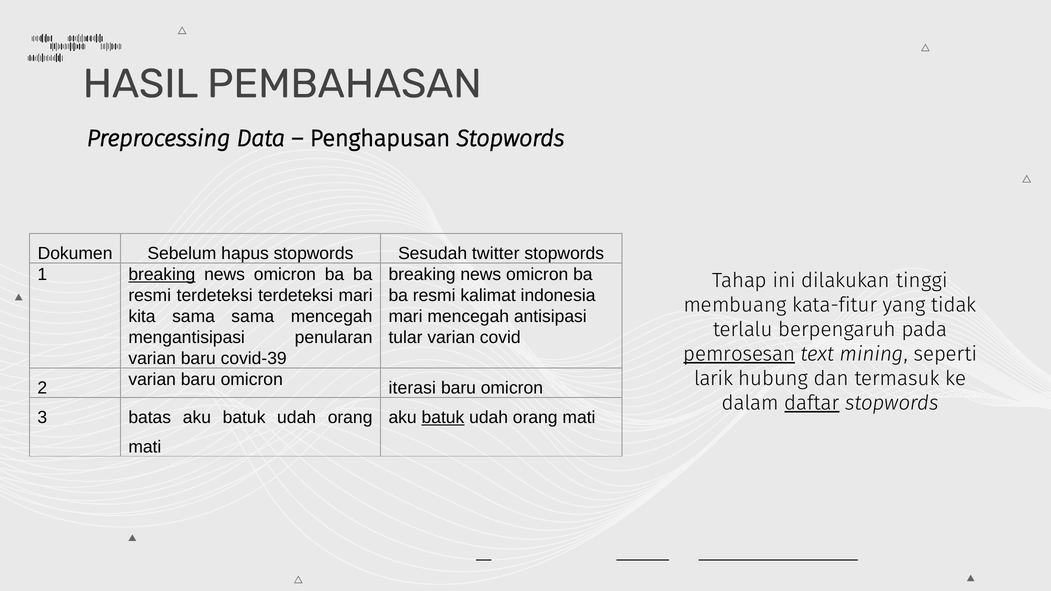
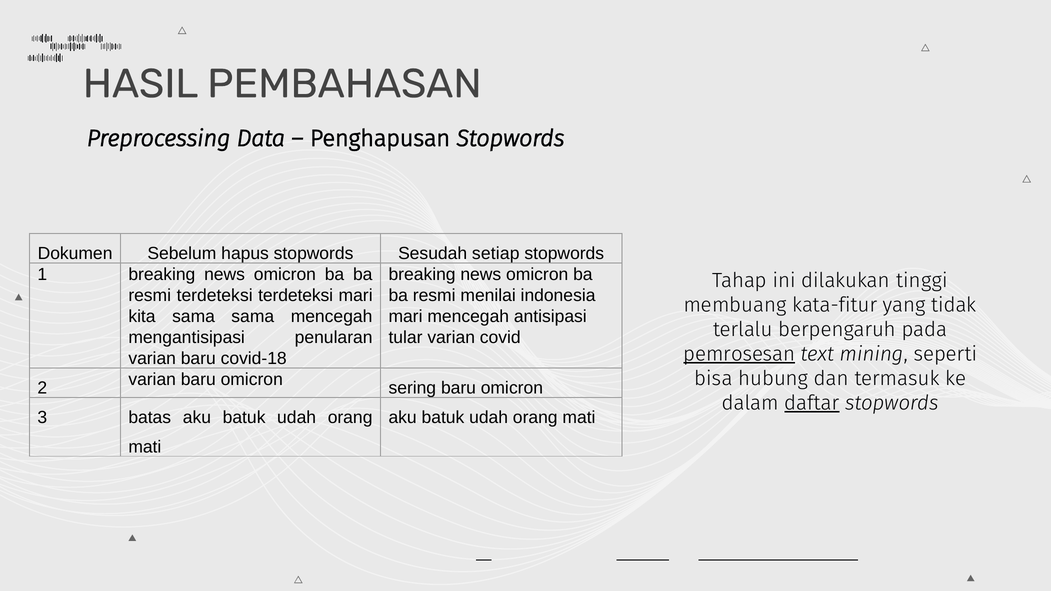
twitter: twitter -> setiap
breaking at (162, 275) underline: present -> none
kalimat: kalimat -> menilai
covid-39: covid-39 -> covid-18
larik: larik -> bisa
iterasi: iterasi -> sering
batuk at (443, 417) underline: present -> none
